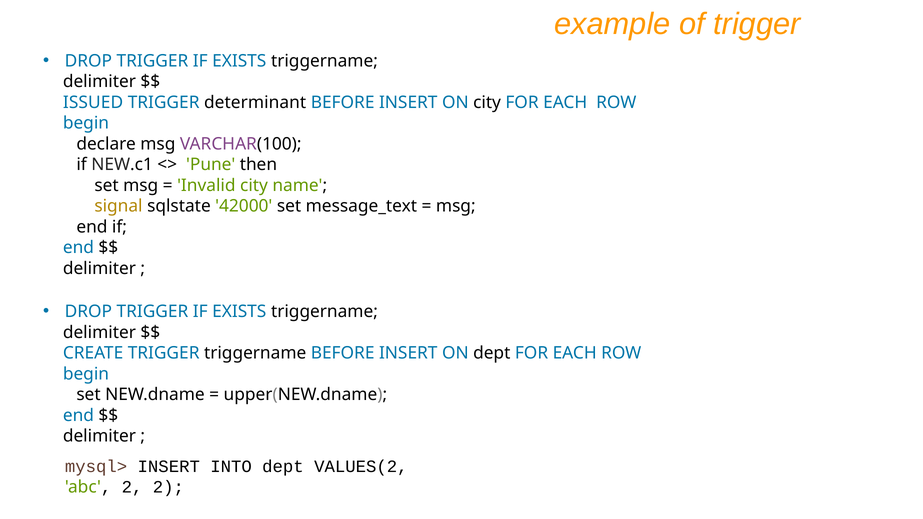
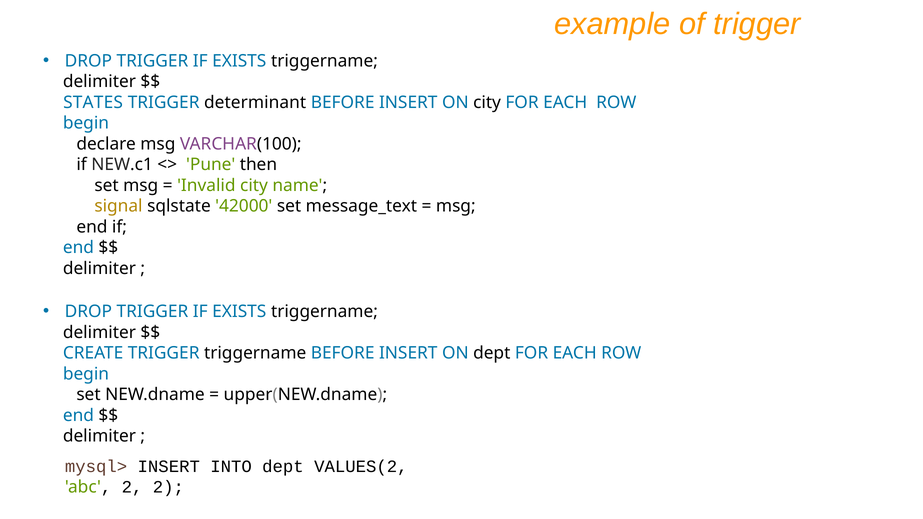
ISSUED: ISSUED -> STATES
